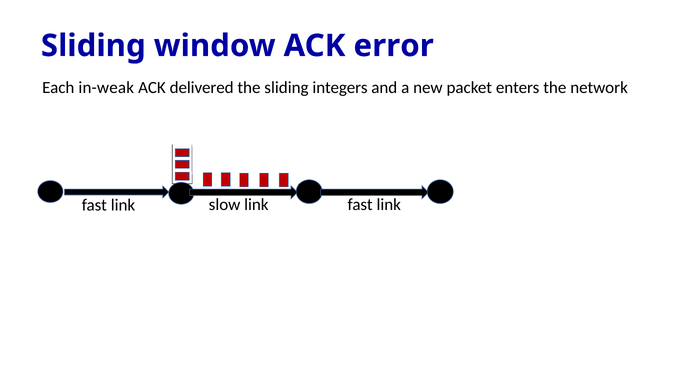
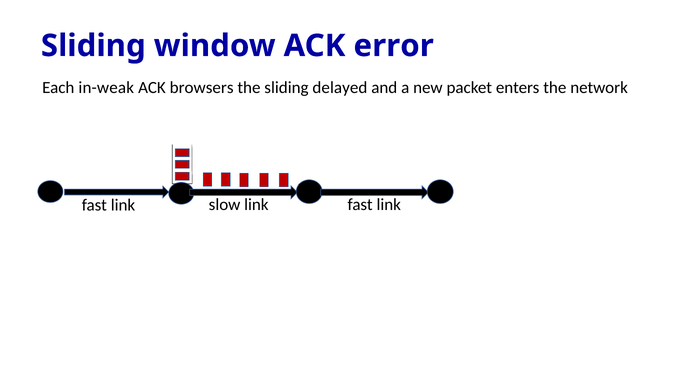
delivered: delivered -> browsers
integers: integers -> delayed
